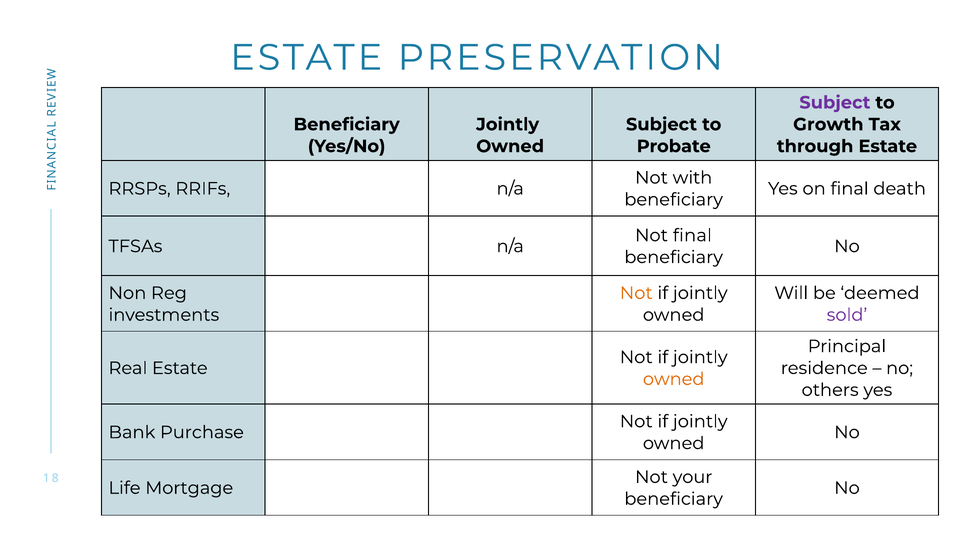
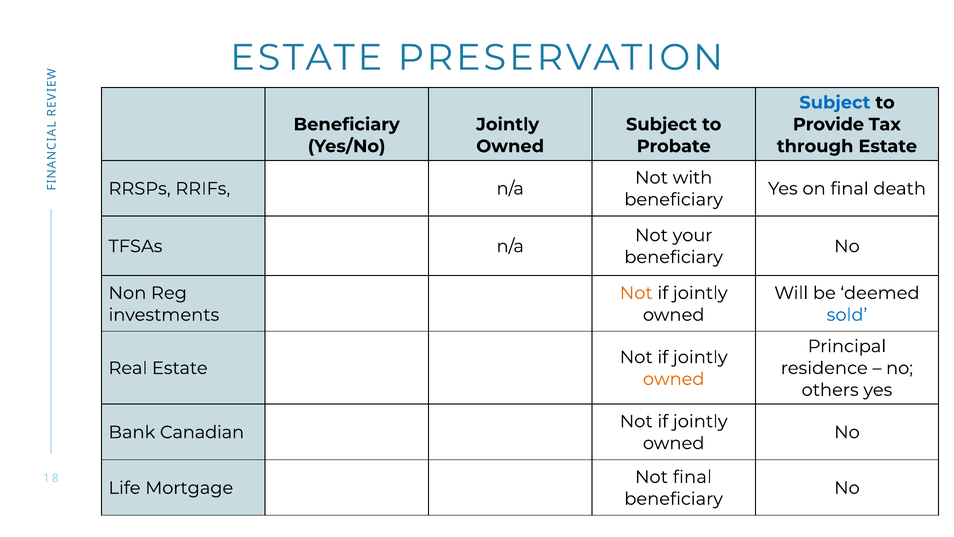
Subject at (835, 103) colour: purple -> blue
Growth: Growth -> Provide
Not final: final -> your
sold colour: purple -> blue
Purchase: Purchase -> Canadian
Not your: your -> final
